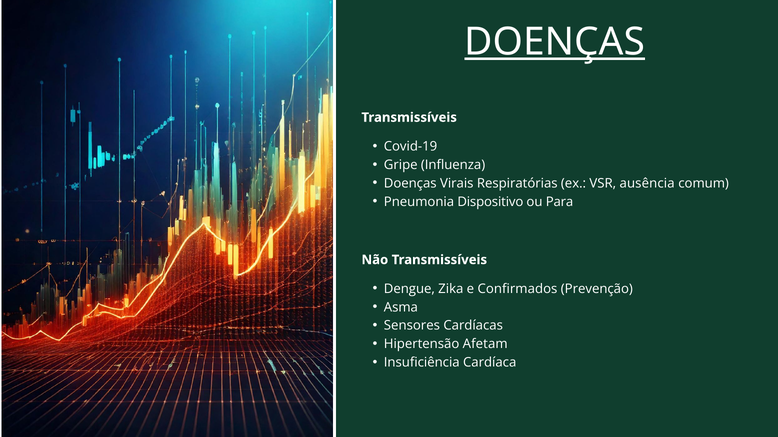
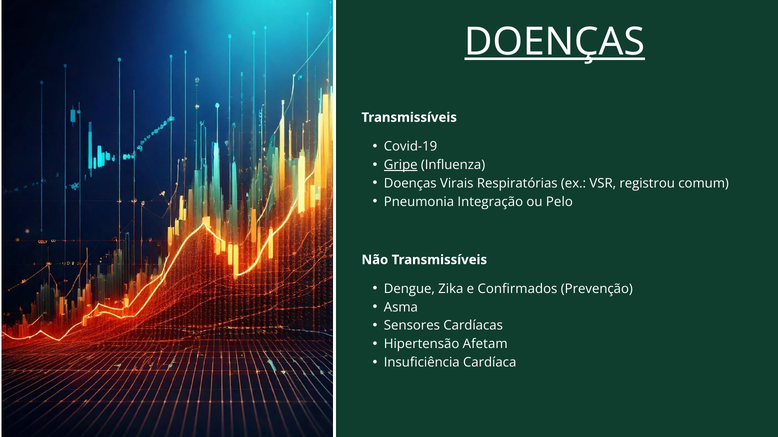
Gripe underline: none -> present
ausência: ausência -> registrou
Dispositivo: Dispositivo -> Integração
Para: Para -> Pelo
